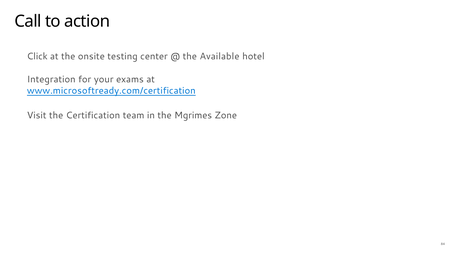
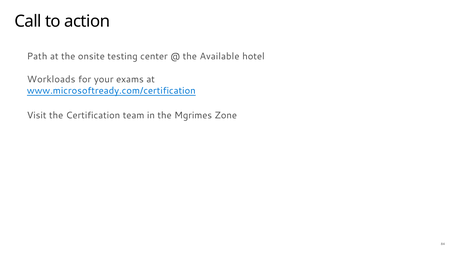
Click: Click -> Path
Integration: Integration -> Workloads
